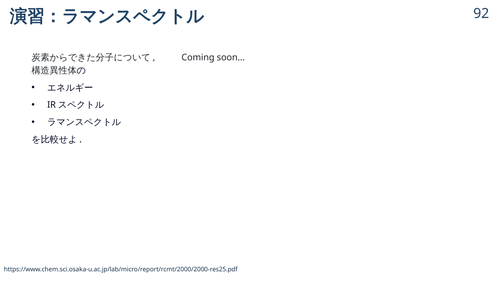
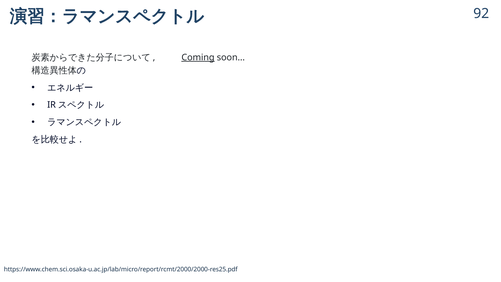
Coming underline: none -> present
